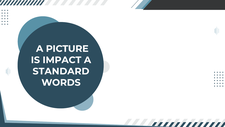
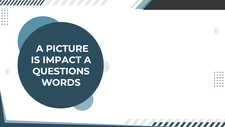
STANDARD: STANDARD -> QUESTIONS
